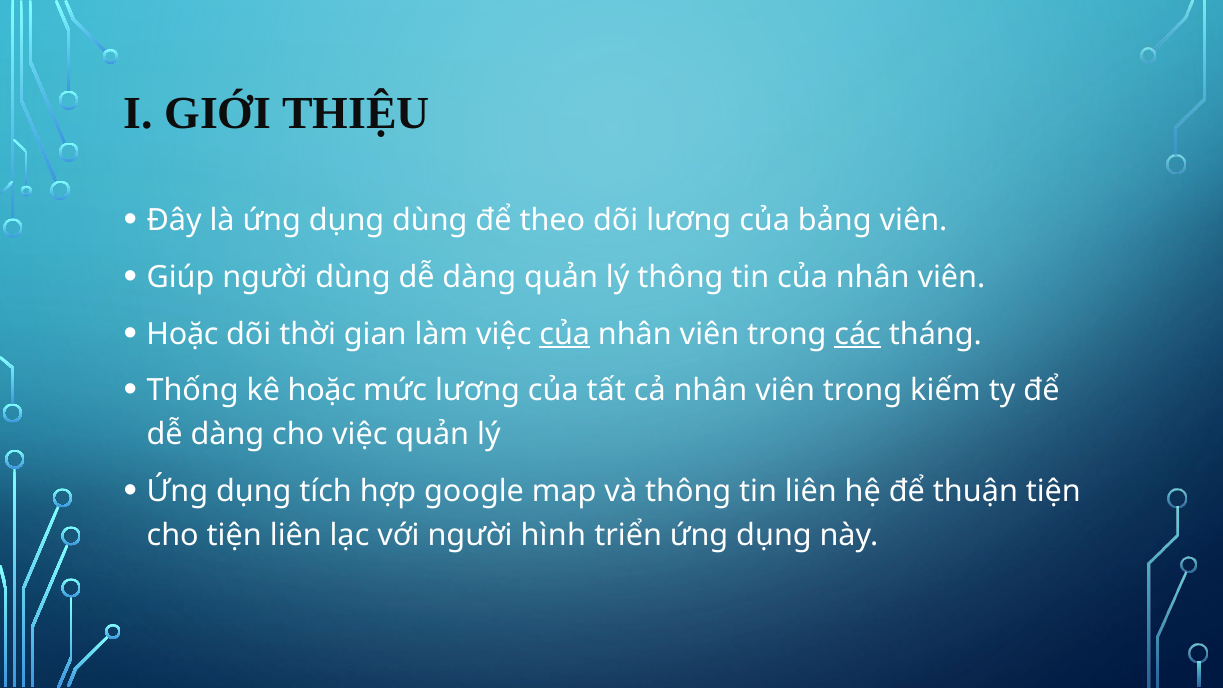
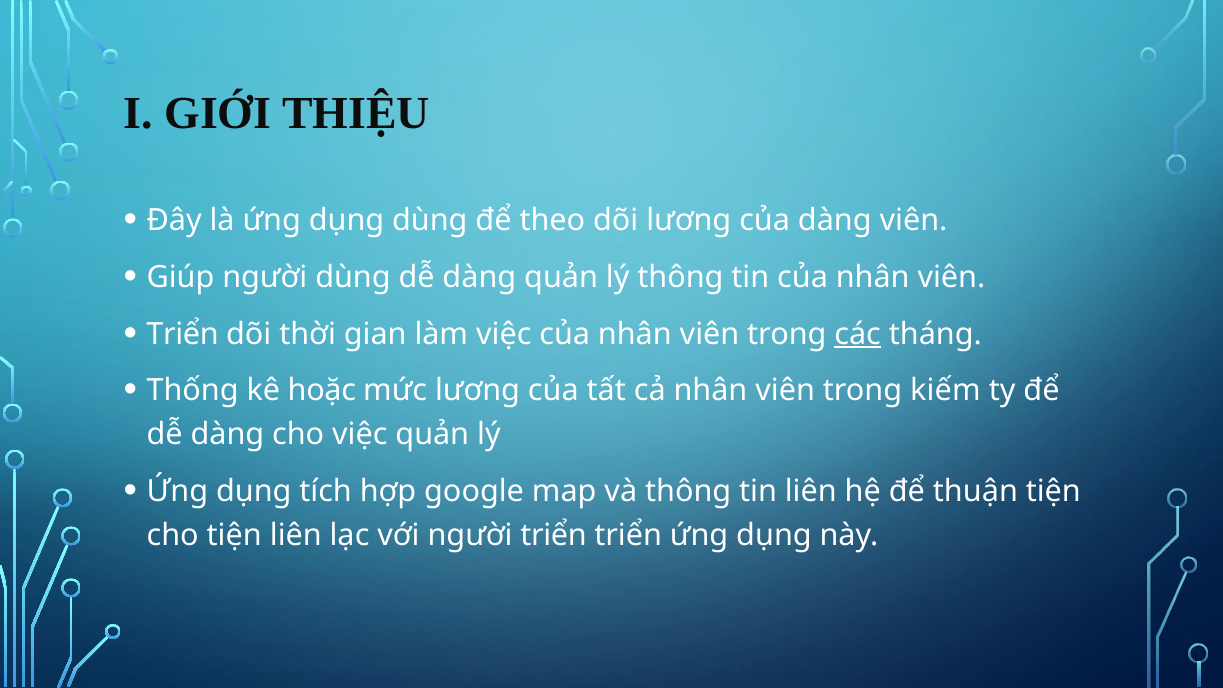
của bảng: bảng -> dàng
Hoặc at (183, 334): Hoặc -> Triển
của at (565, 334) underline: present -> none
người hình: hình -> triển
